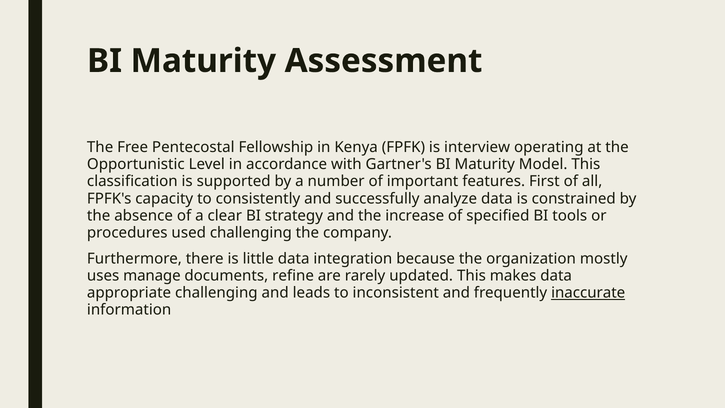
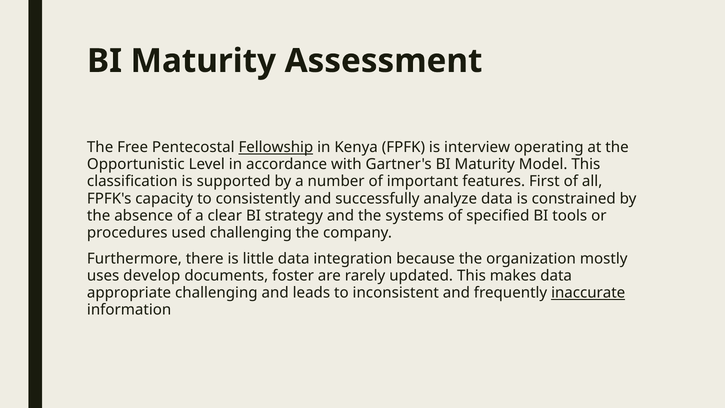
Fellowship underline: none -> present
increase: increase -> systems
manage: manage -> develop
refine: refine -> foster
